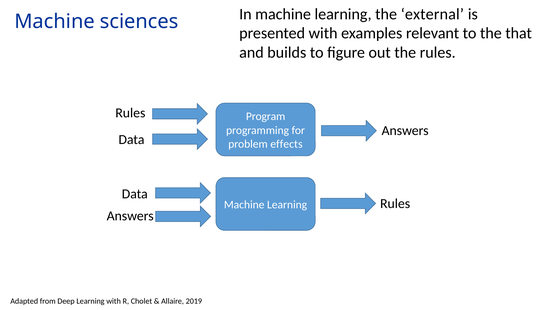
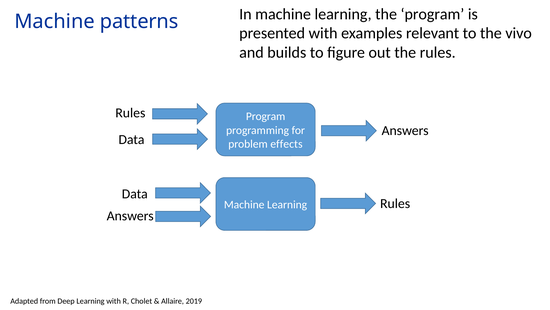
the external: external -> program
sciences: sciences -> patterns
that: that -> vivo
